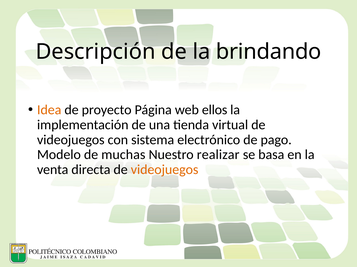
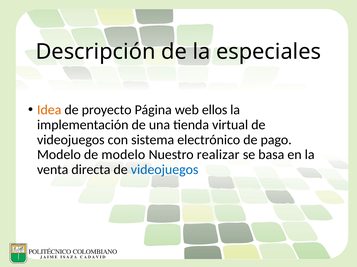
brindando: brindando -> especiales
de muchas: muchas -> modelo
videojuegos at (165, 170) colour: orange -> blue
